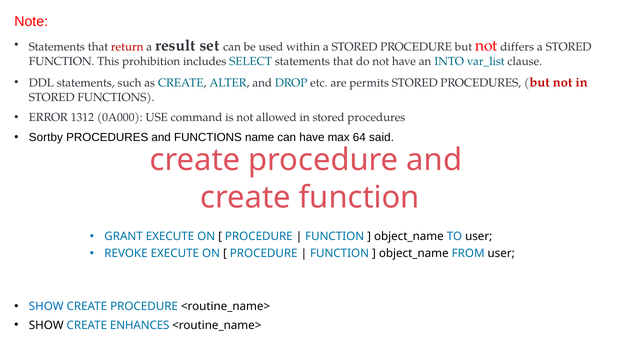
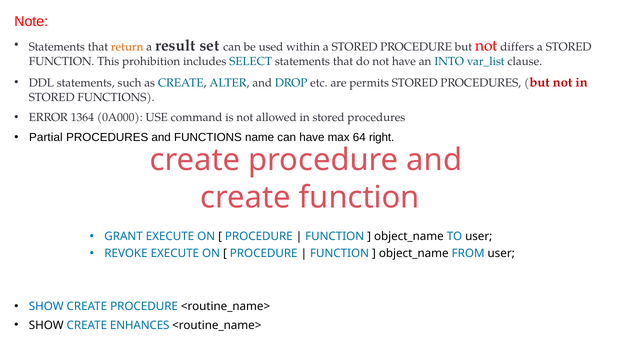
return colour: red -> orange
1312: 1312 -> 1364
Sortby: Sortby -> Partial
said: said -> right
